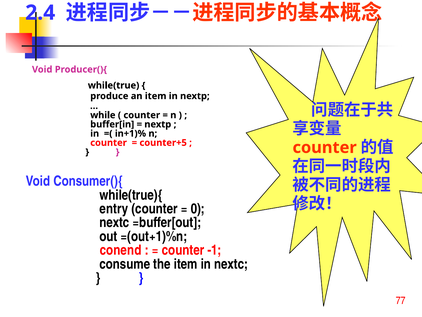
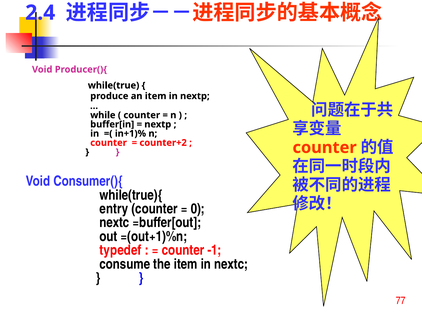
counter+5: counter+5 -> counter+2
conend: conend -> typedef
